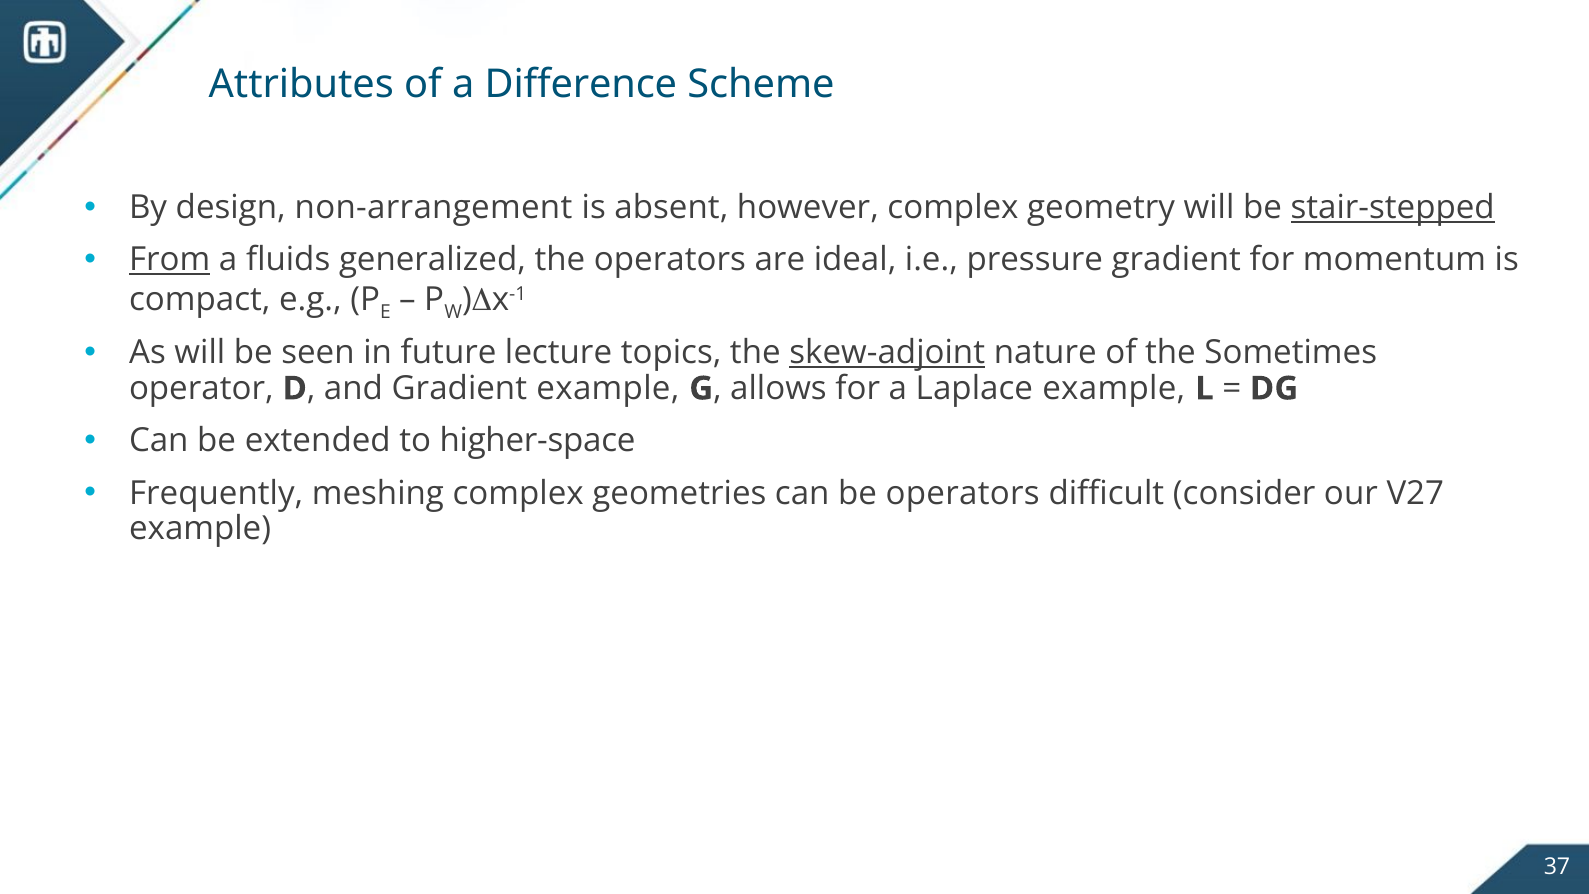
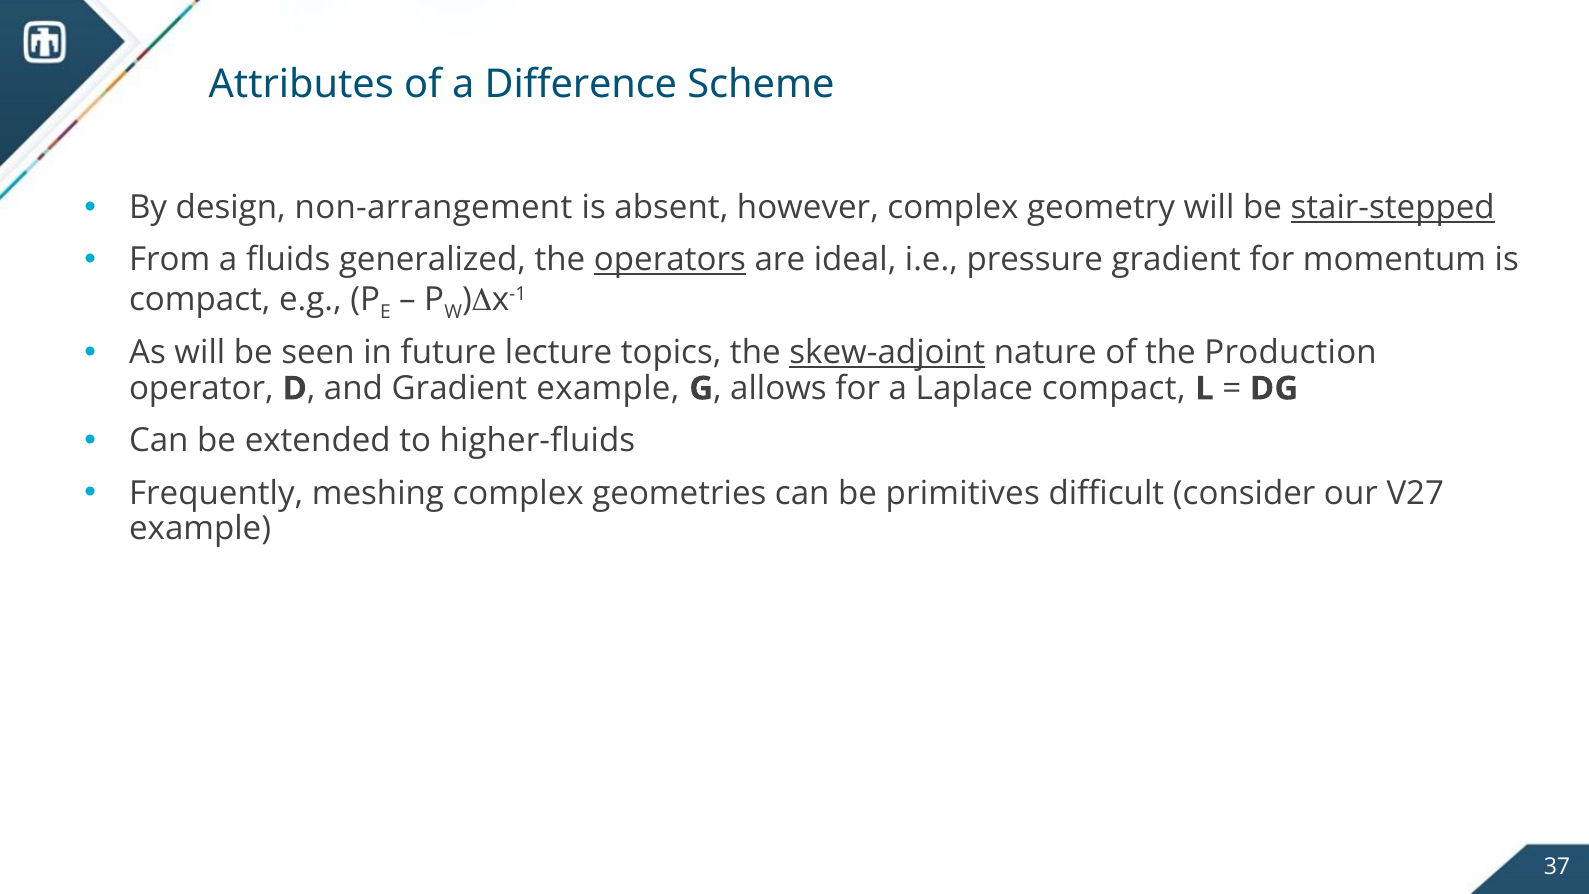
From underline: present -> none
operators at (670, 260) underline: none -> present
Sometimes: Sometimes -> Production
Laplace example: example -> compact
higher-space: higher-space -> higher-fluids
be operators: operators -> primitives
